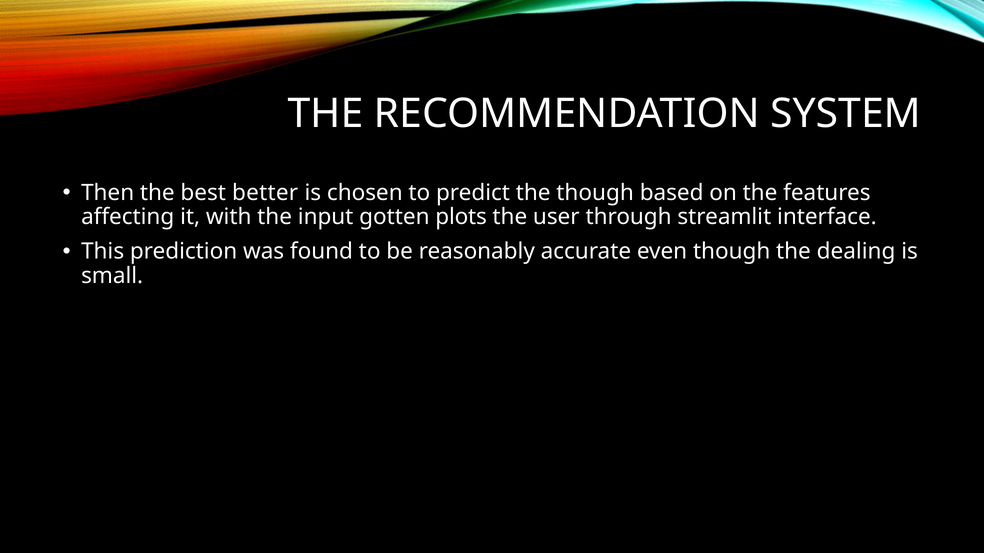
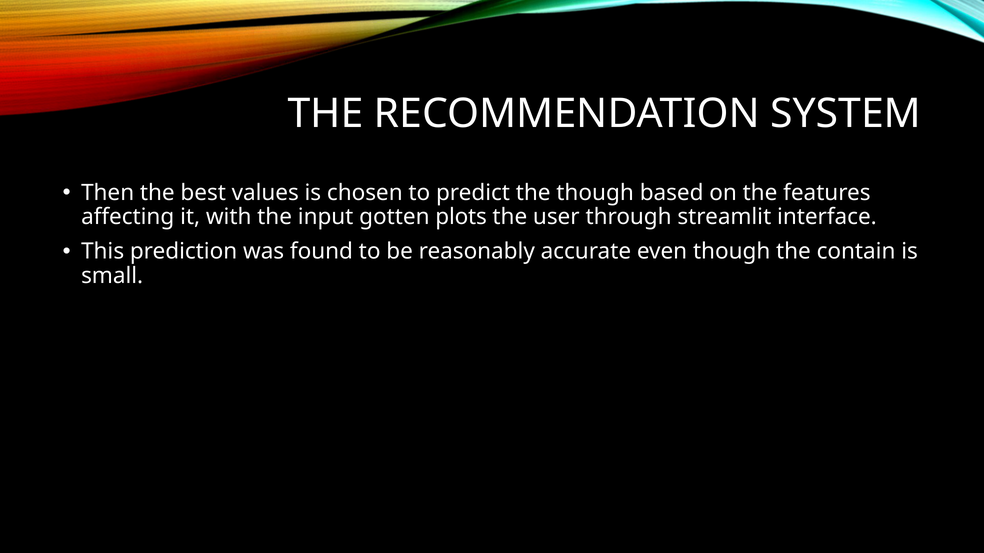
better: better -> values
dealing: dealing -> contain
